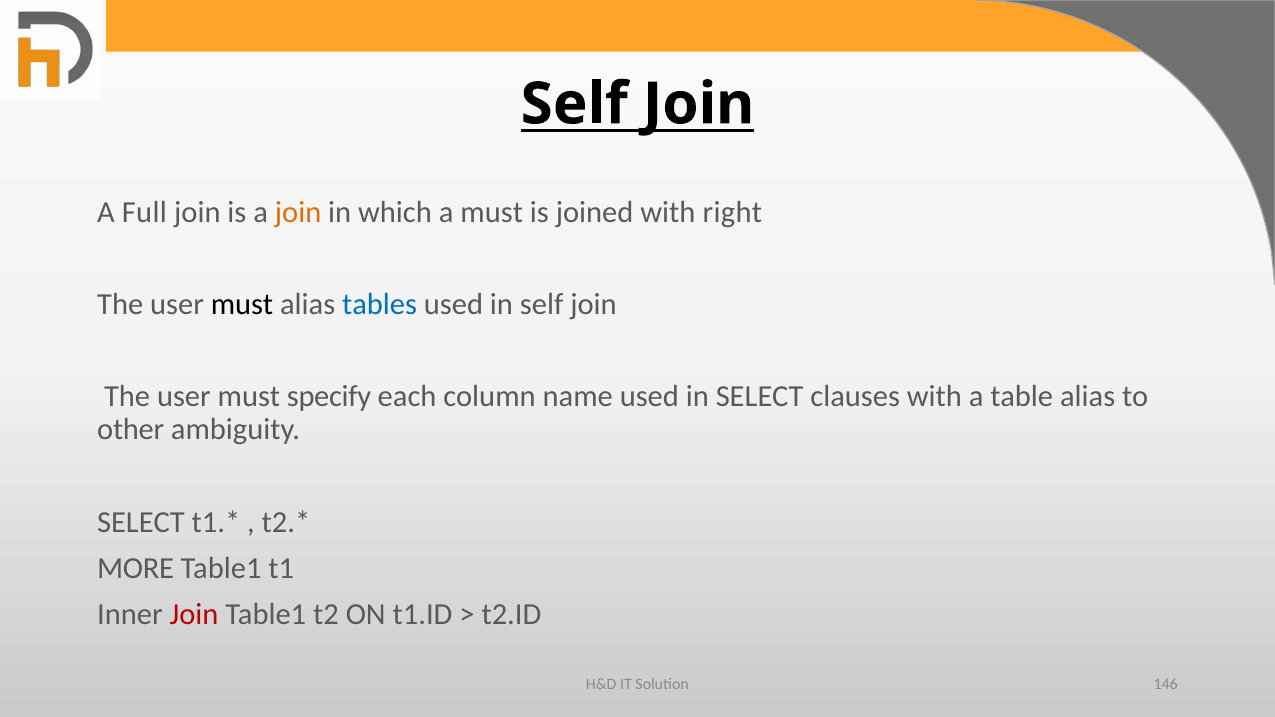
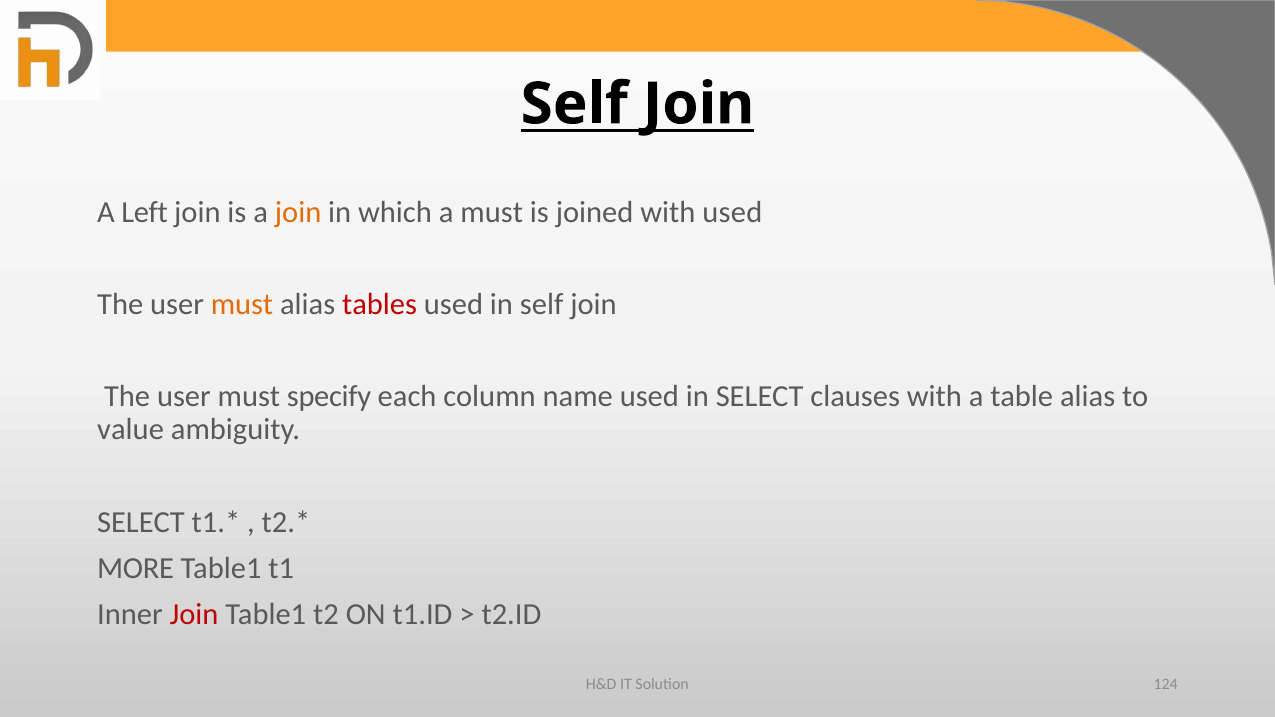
Full: Full -> Left
with right: right -> used
must at (242, 305) colour: black -> orange
tables colour: blue -> red
other: other -> value
146: 146 -> 124
